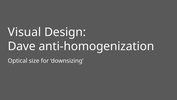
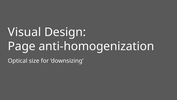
Dave: Dave -> Page
